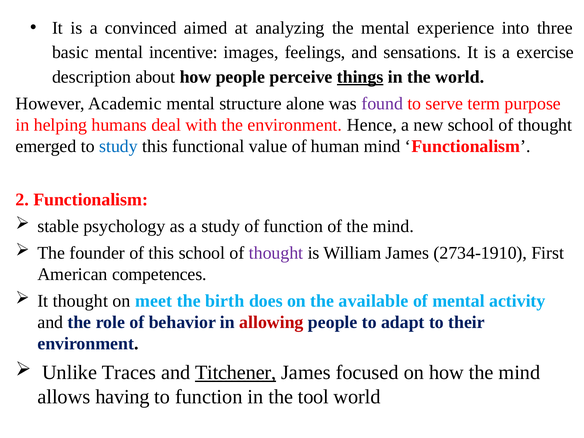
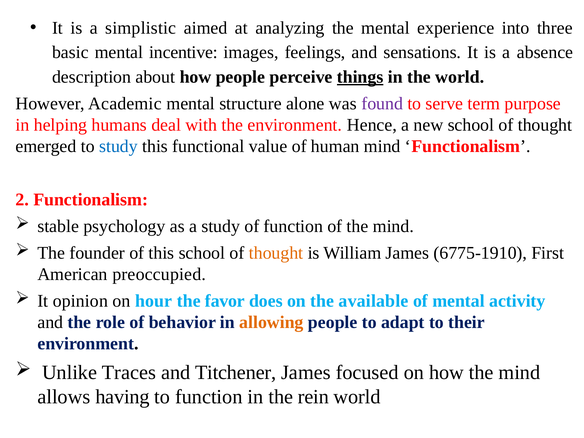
convinced: convinced -> simplistic
exercise: exercise -> absence
thought at (276, 253) colour: purple -> orange
2734-1910: 2734-1910 -> 6775-1910
competences: competences -> preoccupied
It thought: thought -> opinion
meet: meet -> hour
birth: birth -> favor
allowing colour: red -> orange
Titchener underline: present -> none
tool: tool -> rein
